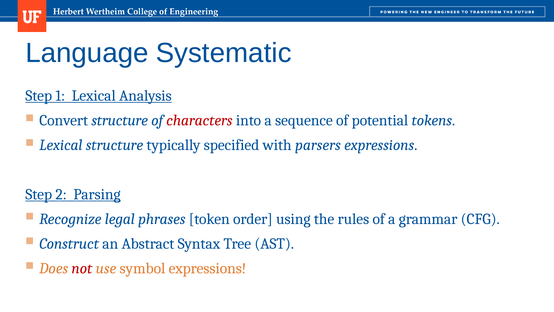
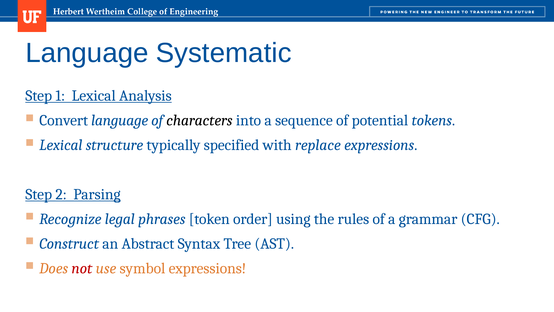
Convert structure: structure -> language
characters colour: red -> black
parsers: parsers -> replace
